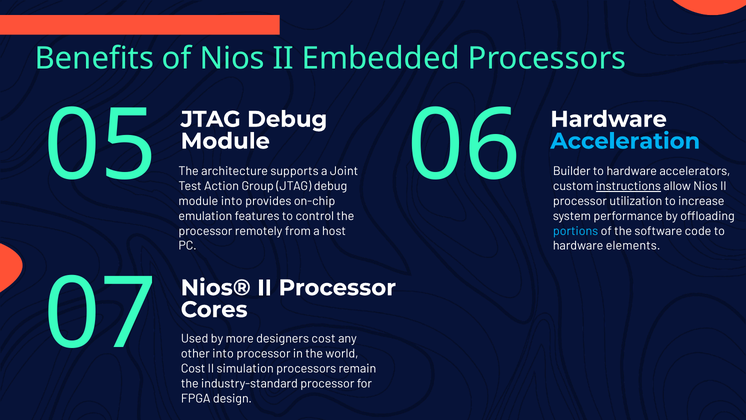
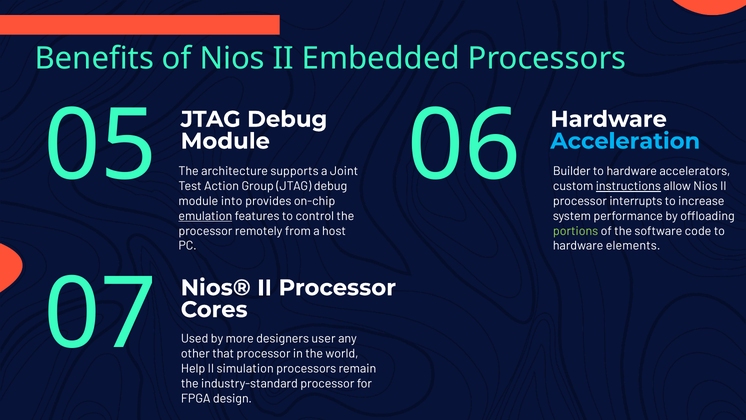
utilization: utilization -> interrupts
emulation underline: none -> present
portions colour: light blue -> light green
designers cost: cost -> user
other into: into -> that
Cost at (193, 368): Cost -> Help
